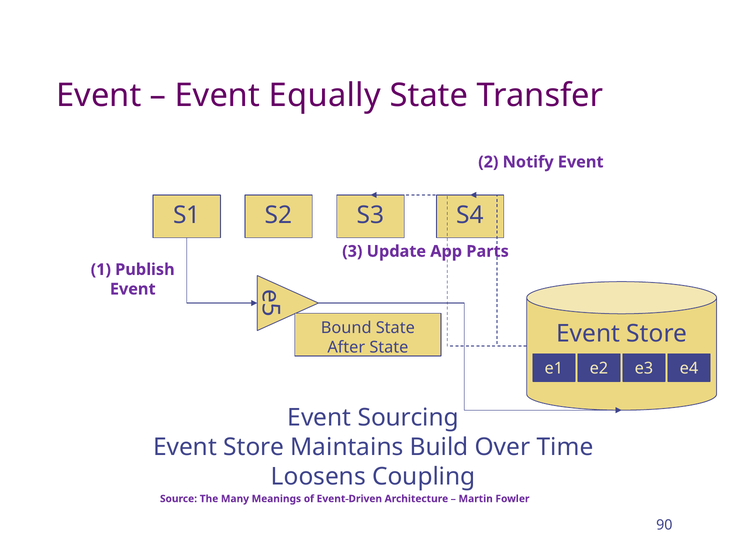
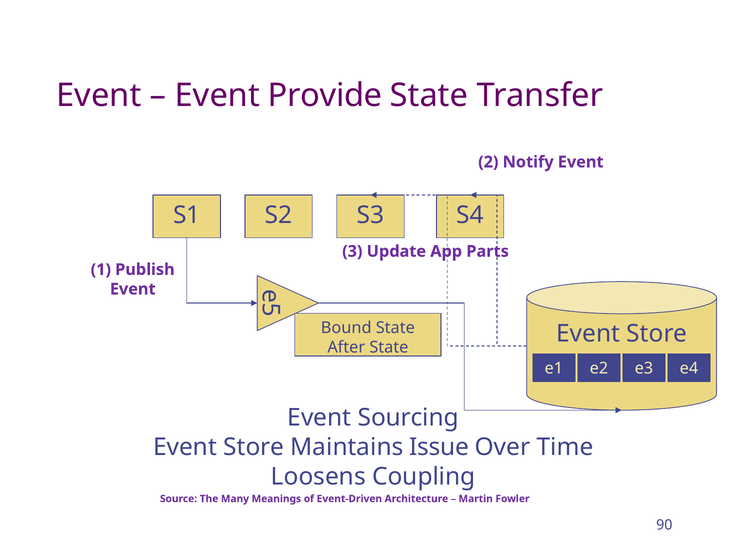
Equally: Equally -> Provide
Build: Build -> Issue
